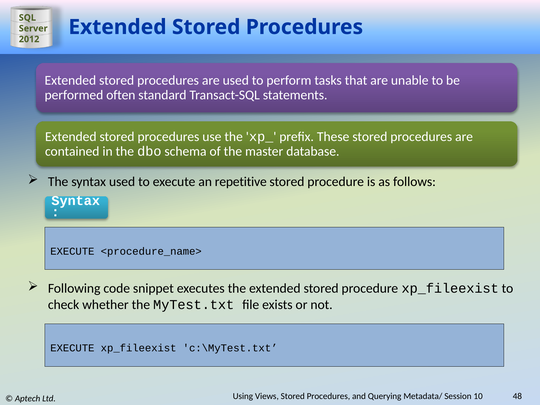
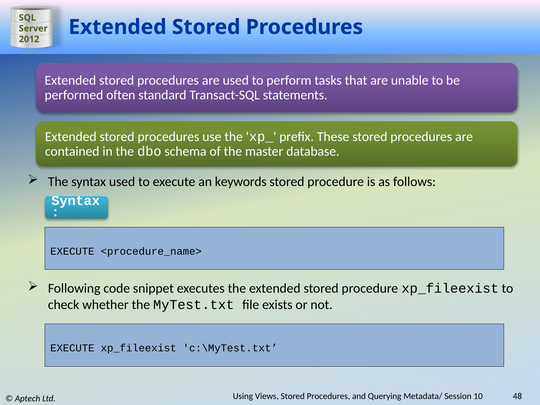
repetitive: repetitive -> keywords
